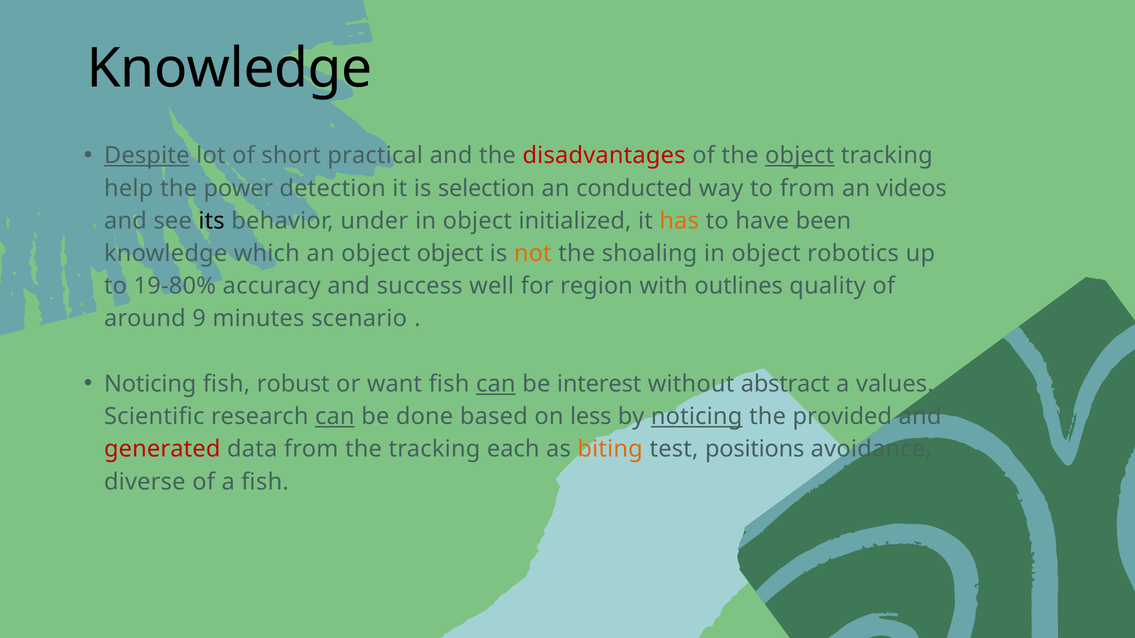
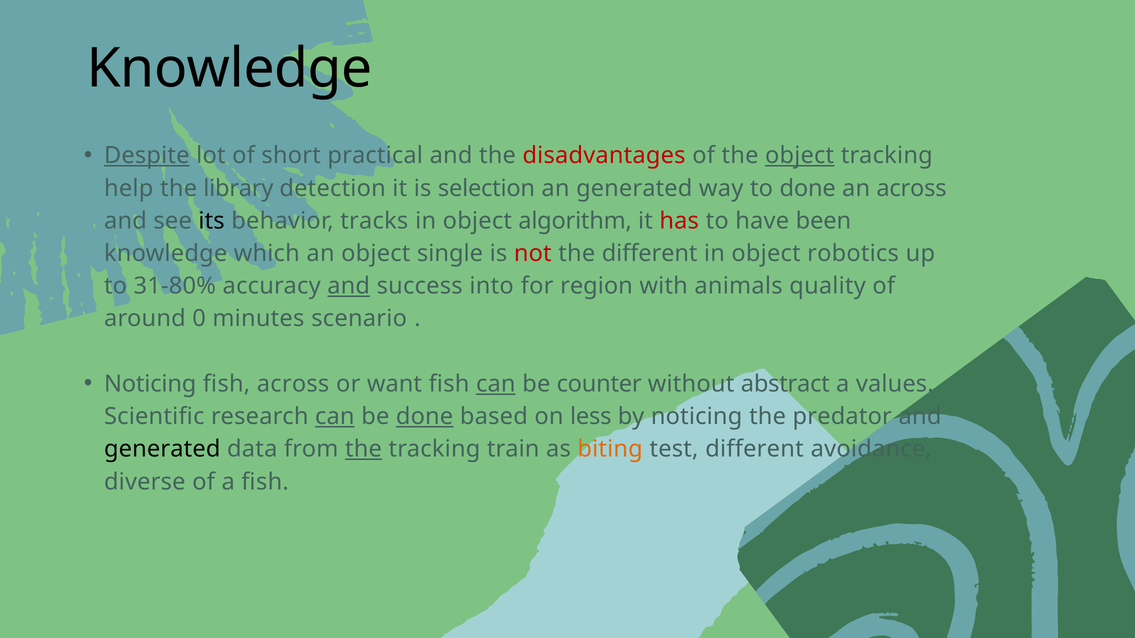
power: power -> library
an conducted: conducted -> generated
to from: from -> done
an videos: videos -> across
under: under -> tracks
initialized: initialized -> algorithm
has colour: orange -> red
object object: object -> single
not colour: orange -> red
the shoaling: shoaling -> different
19-80%: 19-80% -> 31-80%
and at (349, 286) underline: none -> present
well: well -> into
outlines: outlines -> animals
9: 9 -> 0
fish robust: robust -> across
interest: interest -> counter
done at (425, 417) underline: none -> present
noticing at (697, 417) underline: present -> none
provided: provided -> predator
generated at (162, 449) colour: red -> black
the at (363, 449) underline: none -> present
each: each -> train
test positions: positions -> different
